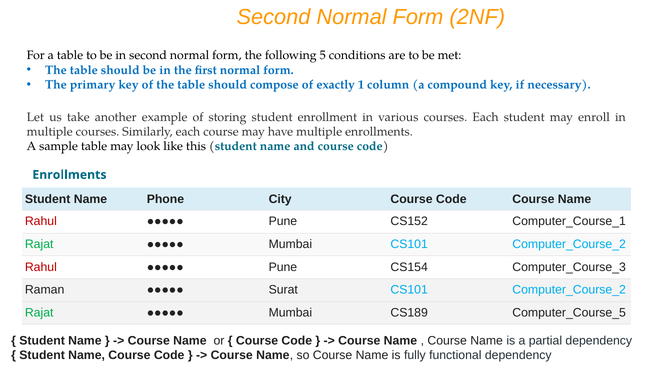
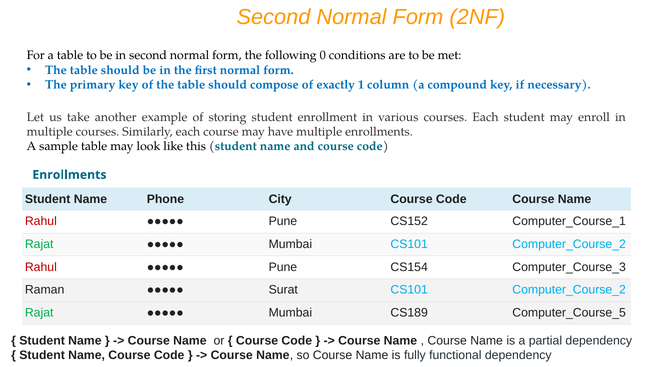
5: 5 -> 0
